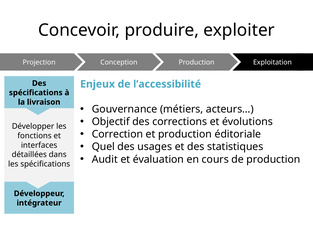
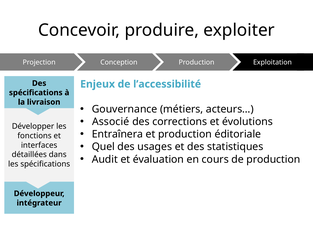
Objectif: Objectif -> Associé
Correction: Correction -> Entraînera
